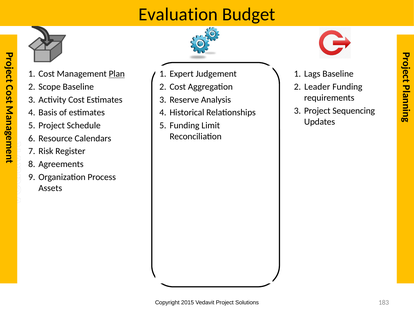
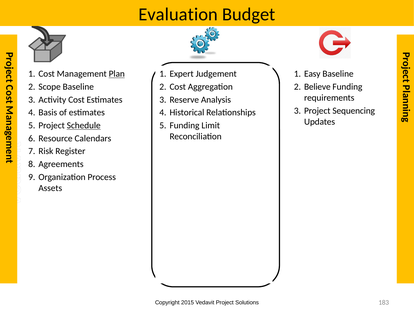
Lags: Lags -> Easy
Leader: Leader -> Believe
Schedule underline: none -> present
